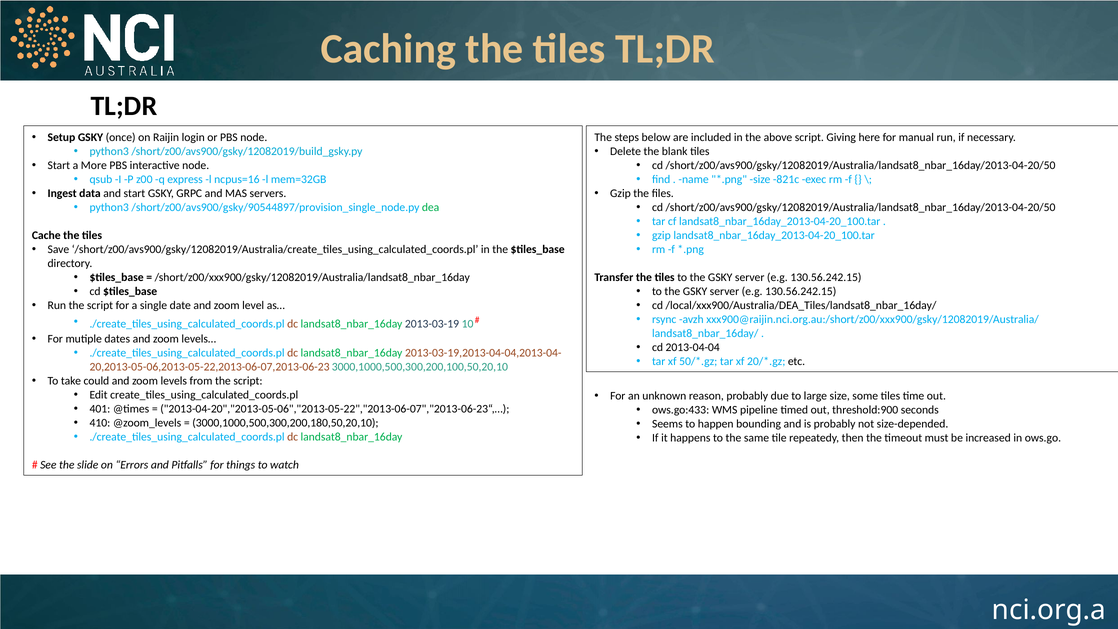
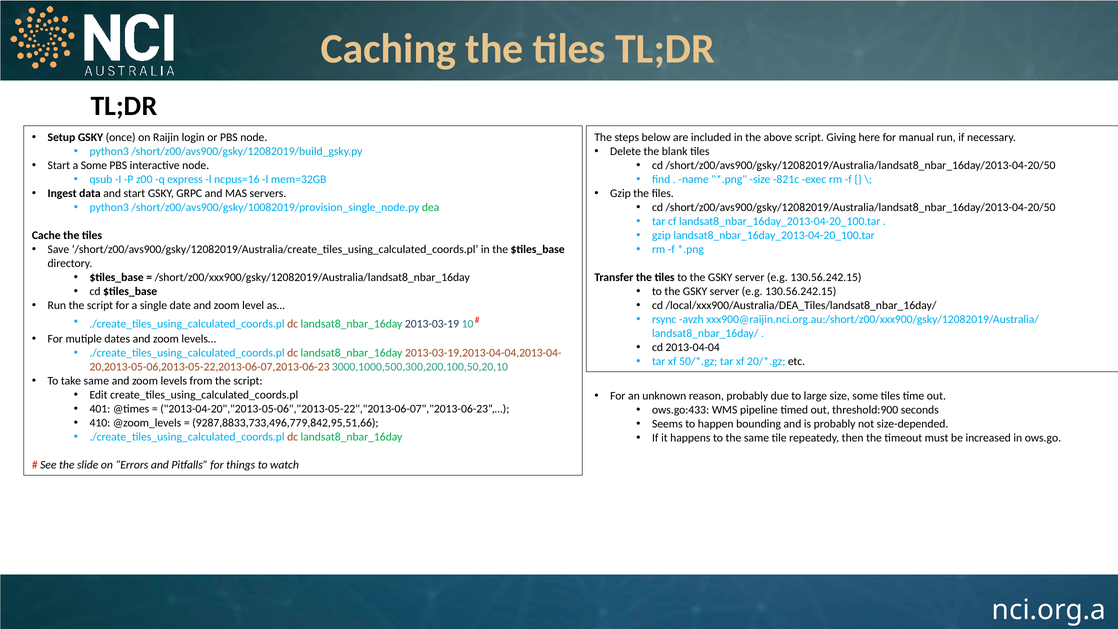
a More: More -> Some
/short/z00/avs900/gsky/90544897/provision_single_node.py: /short/z00/avs900/gsky/90544897/provision_single_node.py -> /short/z00/avs900/gsky/10082019/provision_single_node.py
take could: could -> same
3000,1000,500,300,200,180,50,20,10: 3000,1000,500,300,200,180,50,20,10 -> 9287,8833,733,496,779,842,95,51,66
